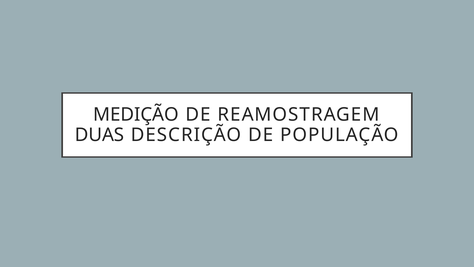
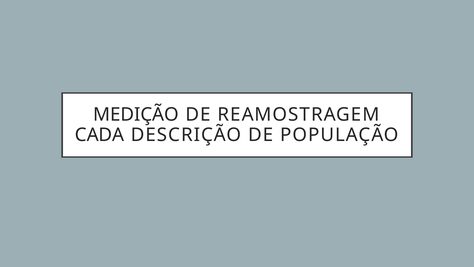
DUAS: DUAS -> CADA
